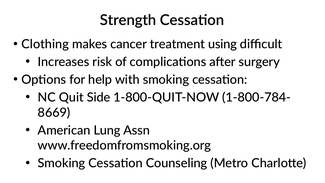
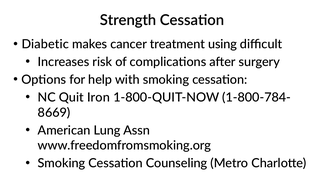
Clothing: Clothing -> Diabetic
Side: Side -> Iron
